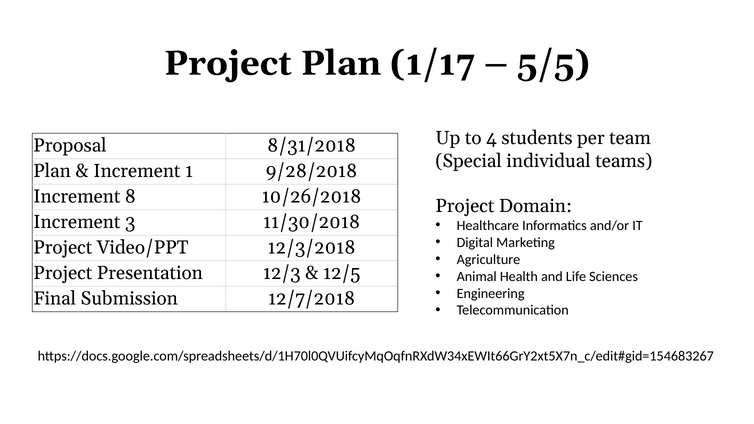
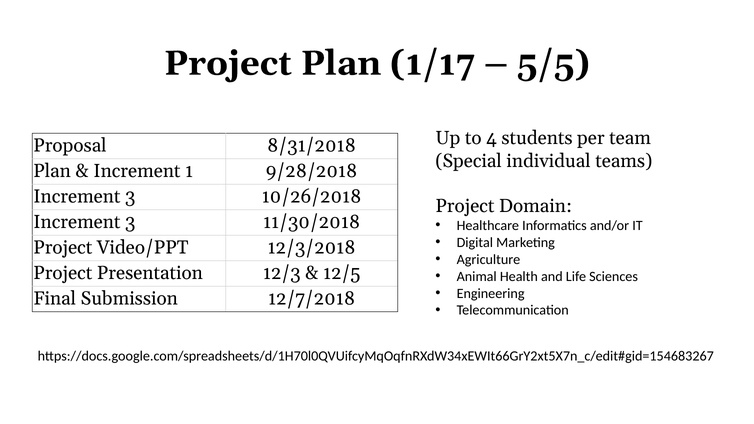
8 at (130, 196): 8 -> 3
